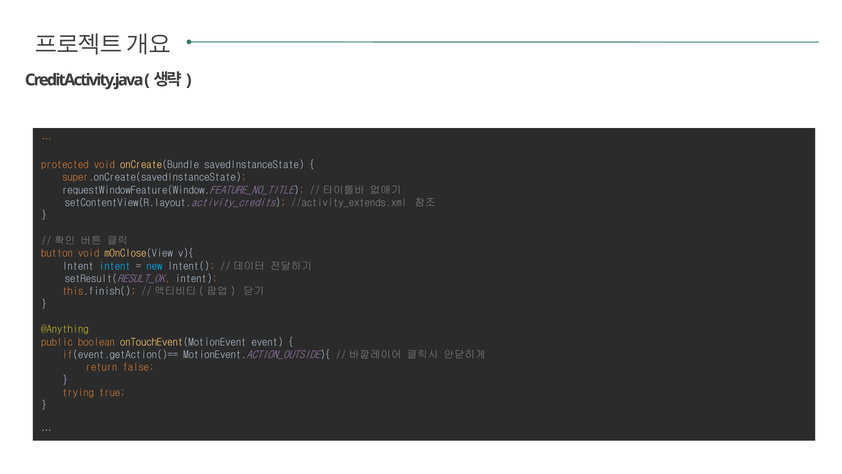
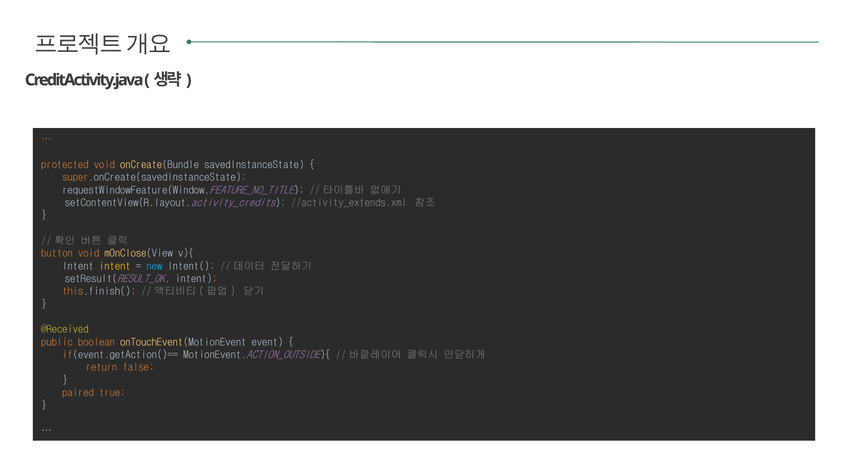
intent at (115, 266) colour: light blue -> yellow
@Anything: @Anything -> @Received
trying: trying -> paired
